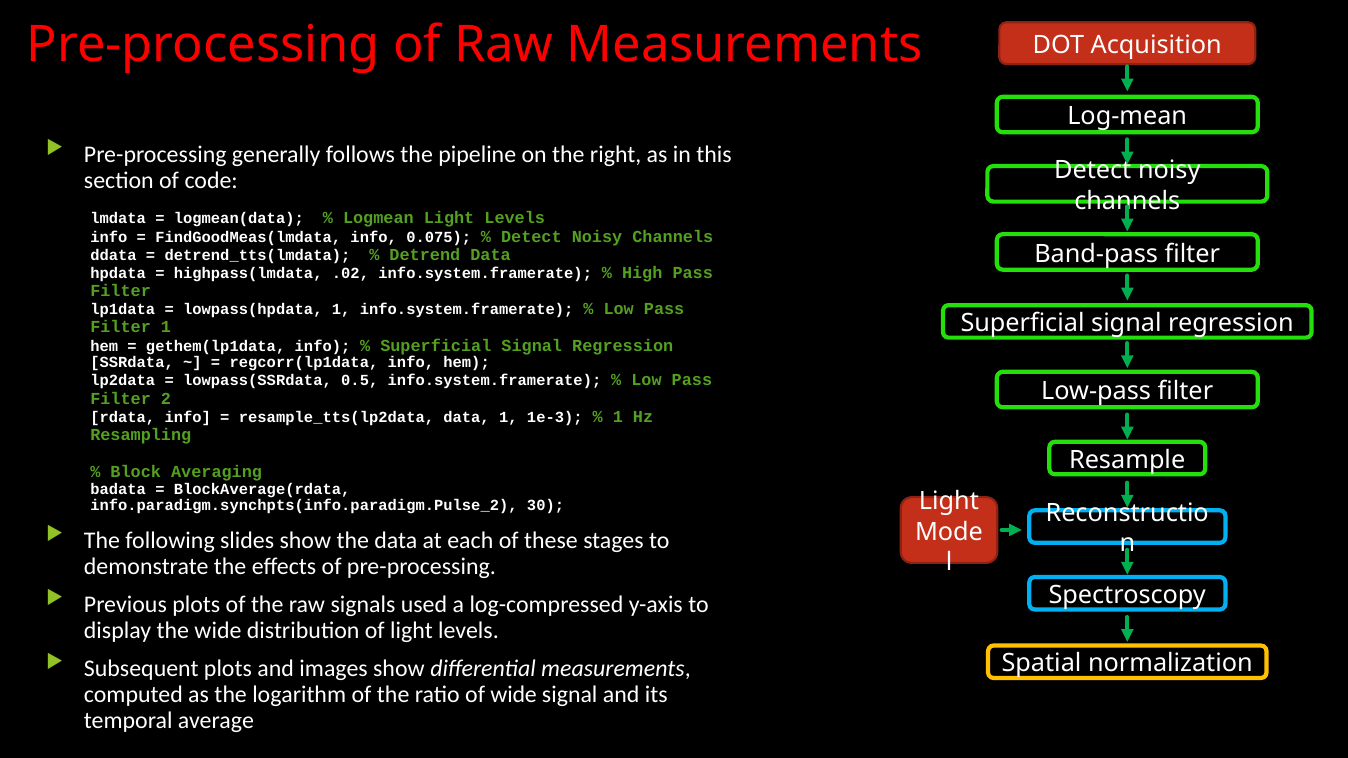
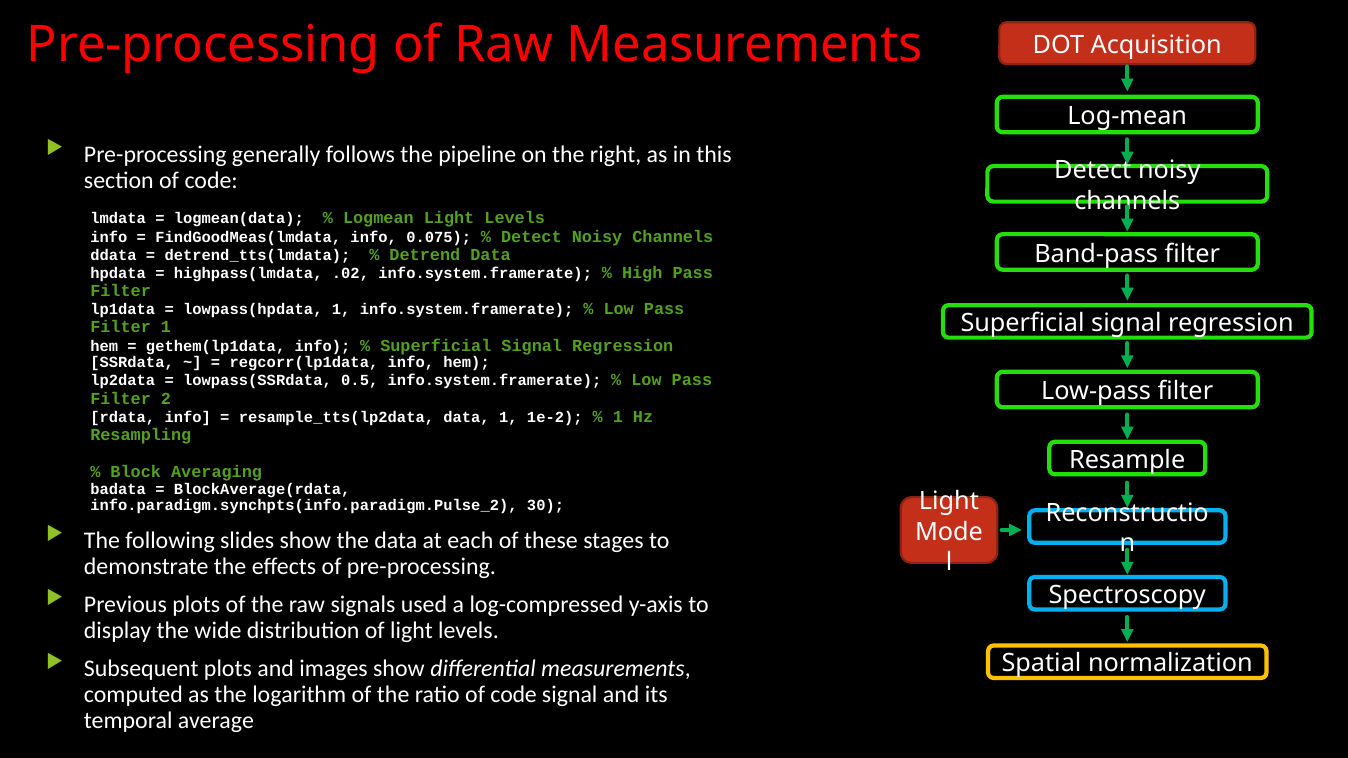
1e-3: 1e-3 -> 1e-2
ratio of wide: wide -> code
